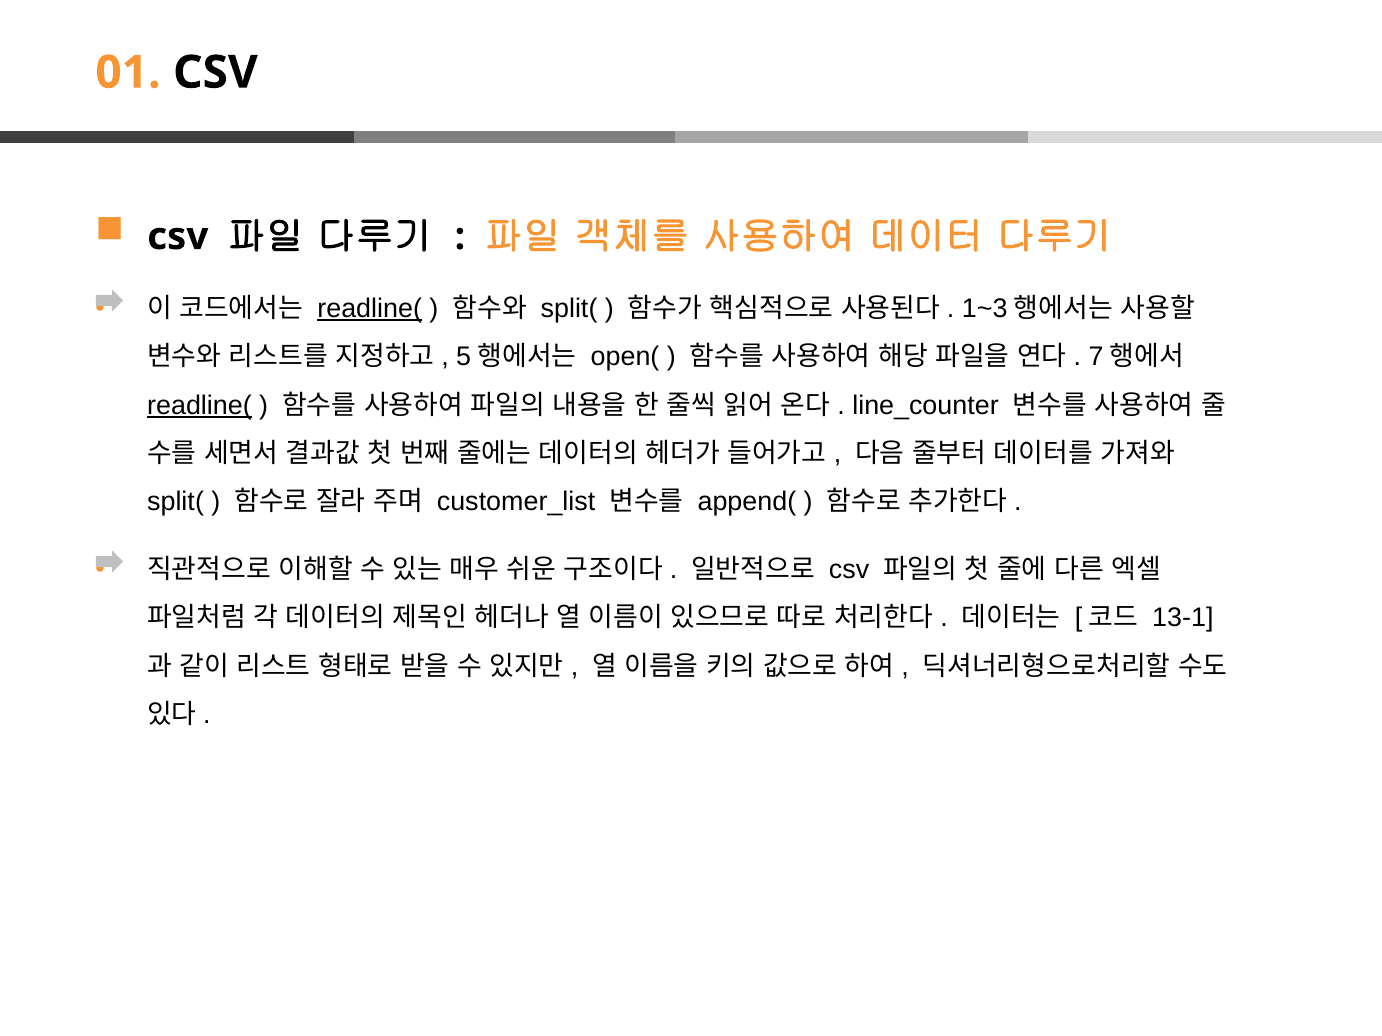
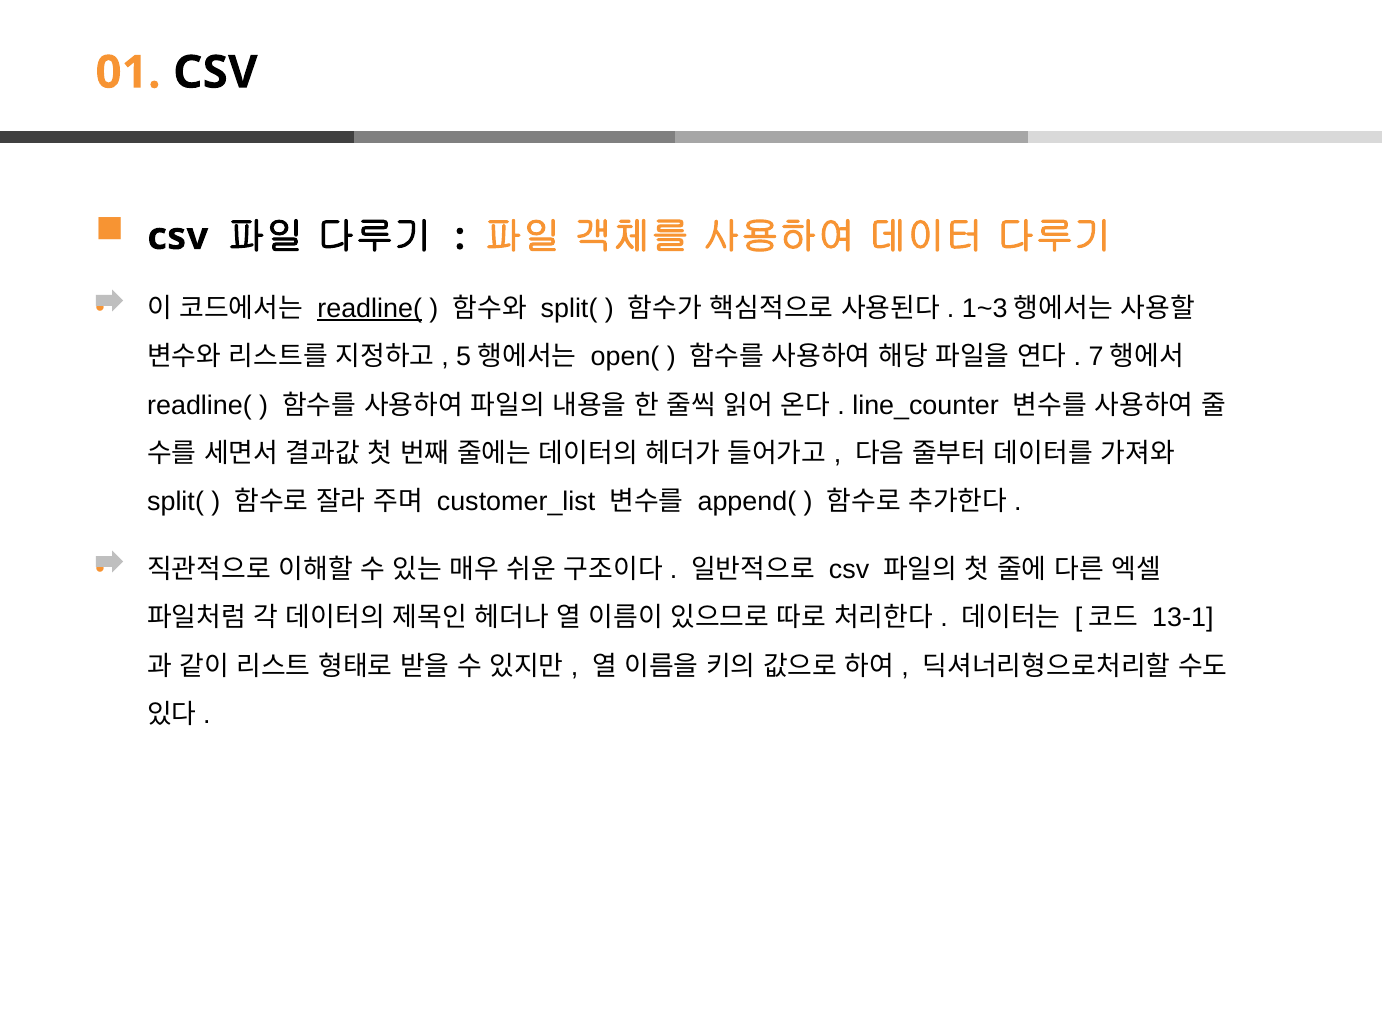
readline( at (199, 406) underline: present -> none
